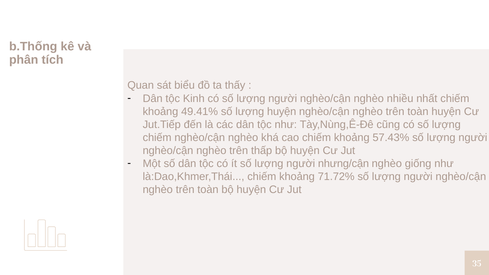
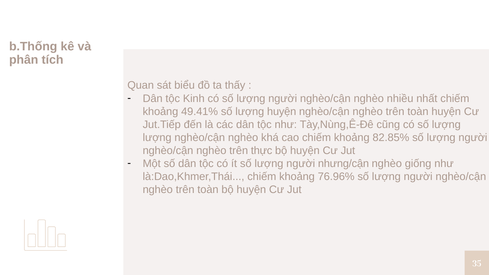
chiếm at (157, 138): chiếm -> lượng
57.43%: 57.43% -> 82.85%
thấp: thấp -> thực
71.72%: 71.72% -> 76.96%
